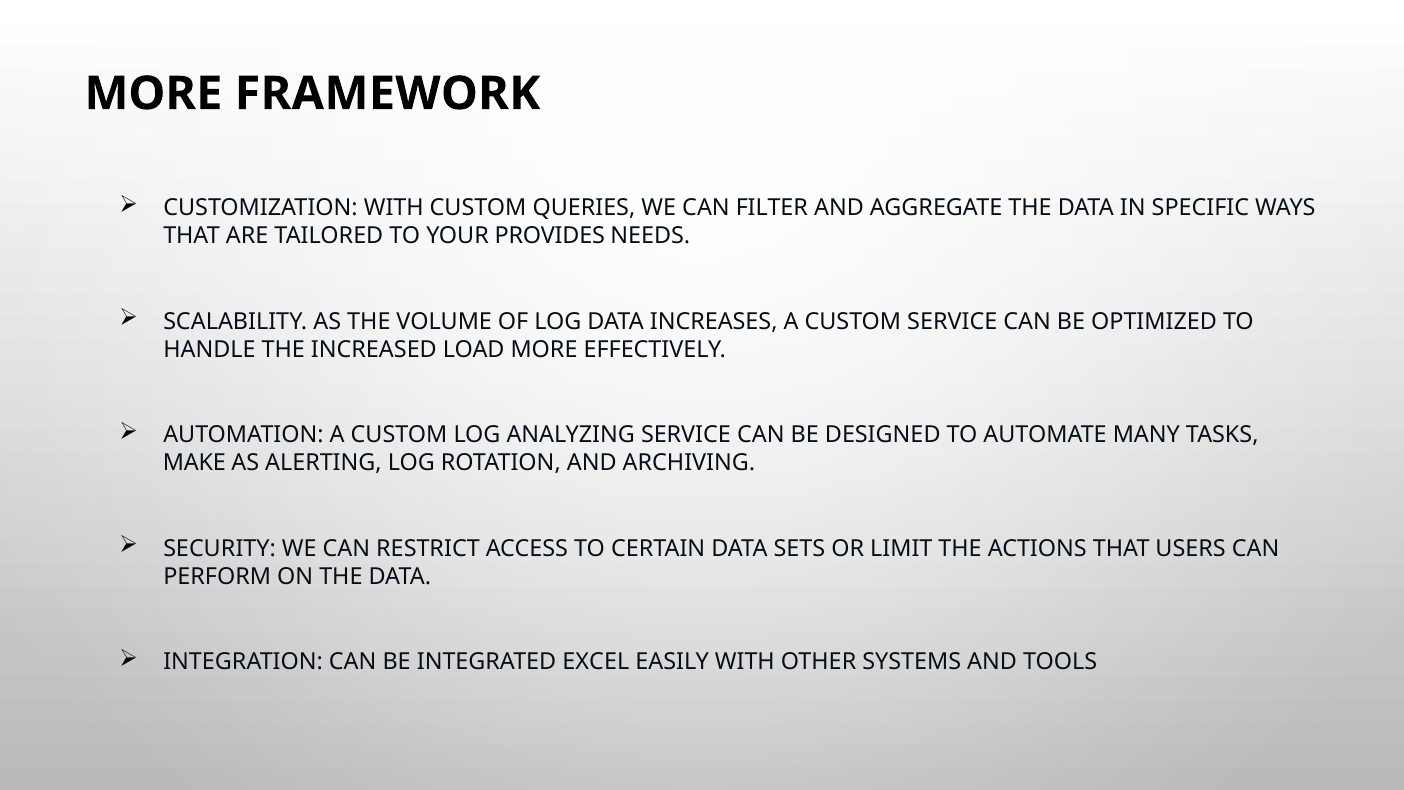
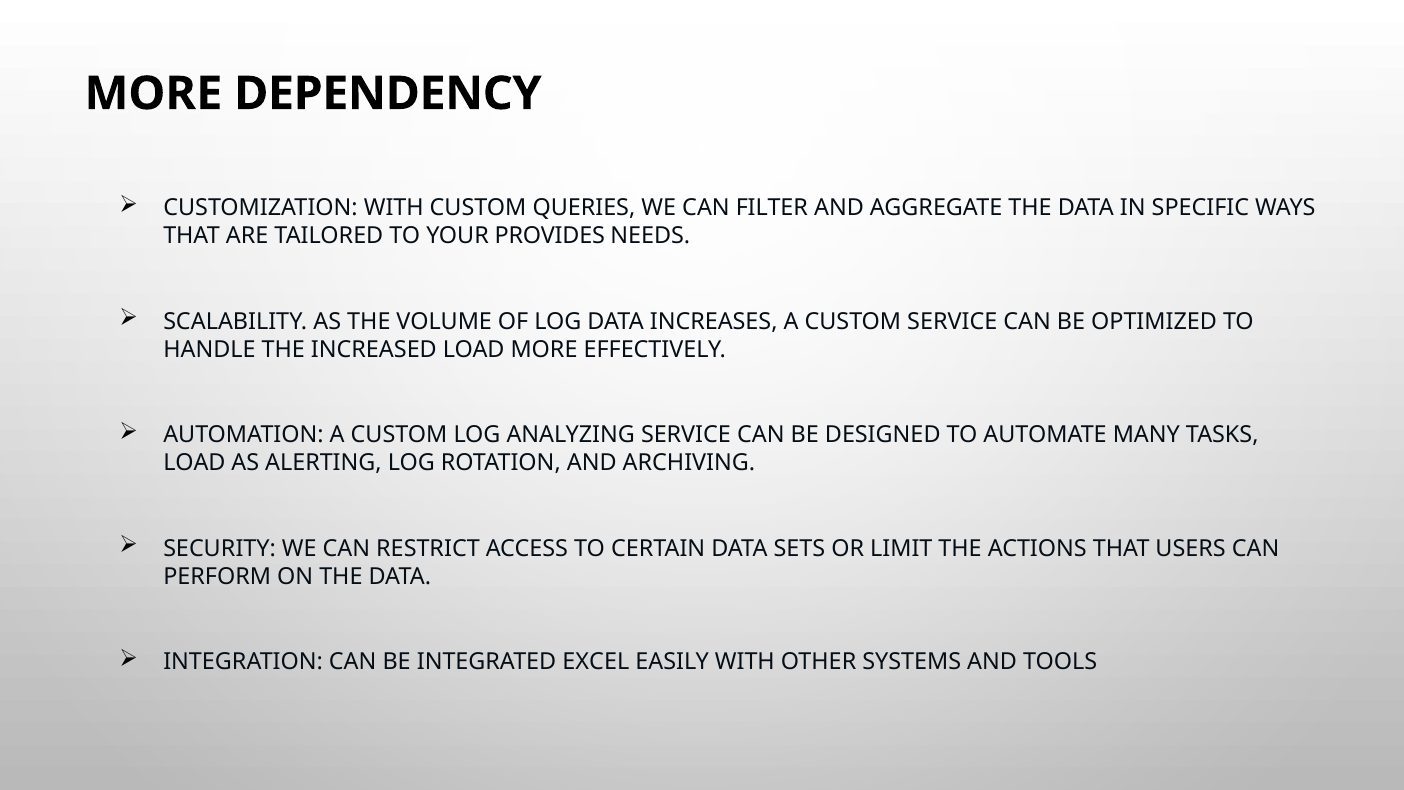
FRAMEWORK: FRAMEWORK -> DEPENDENCY
MAKE at (194, 463): MAKE -> LOAD
